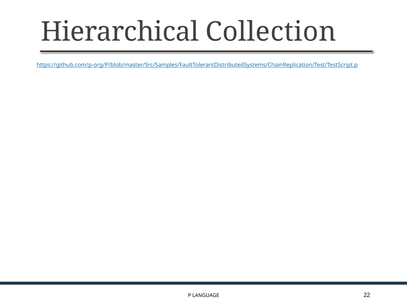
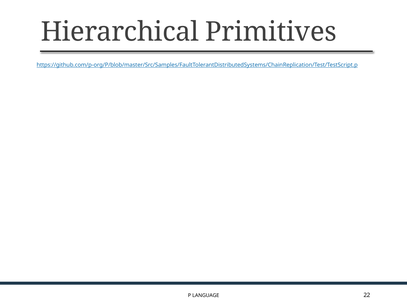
Collection: Collection -> Primitives
